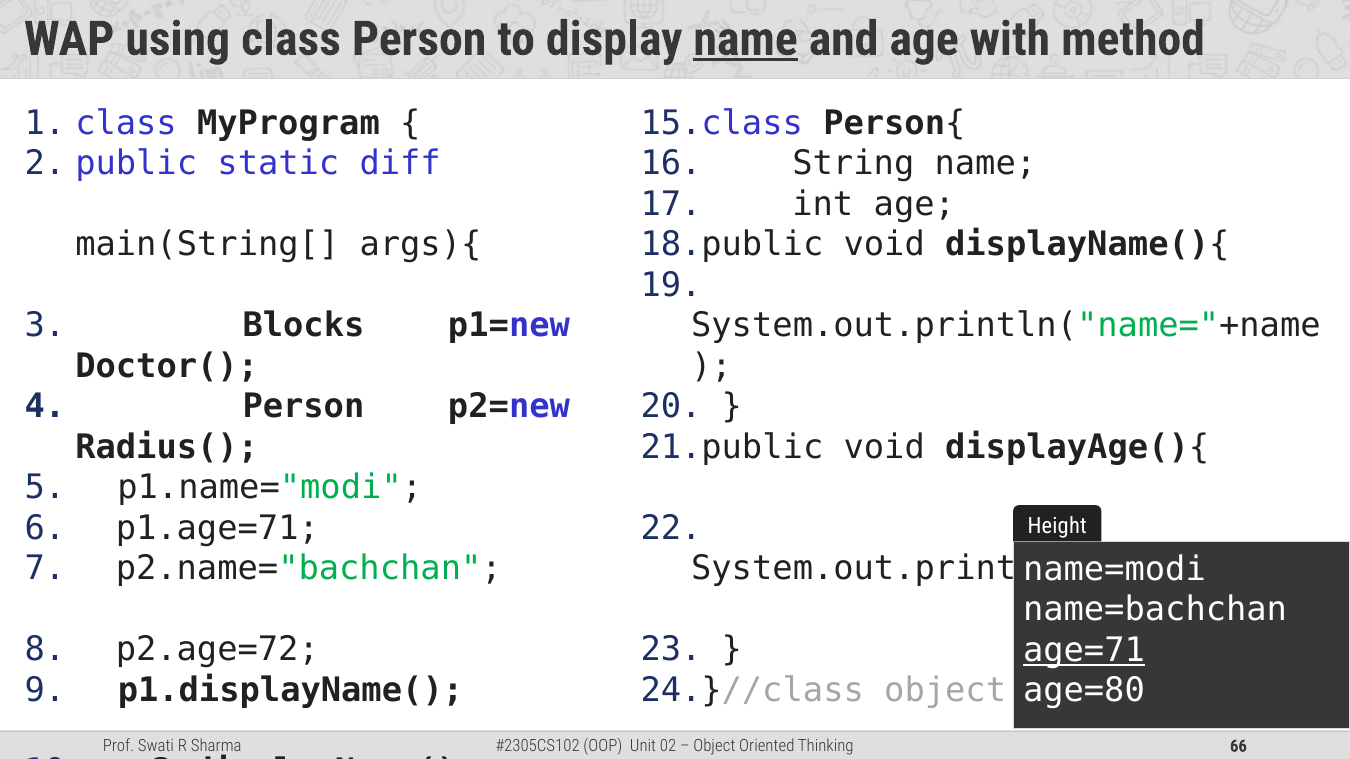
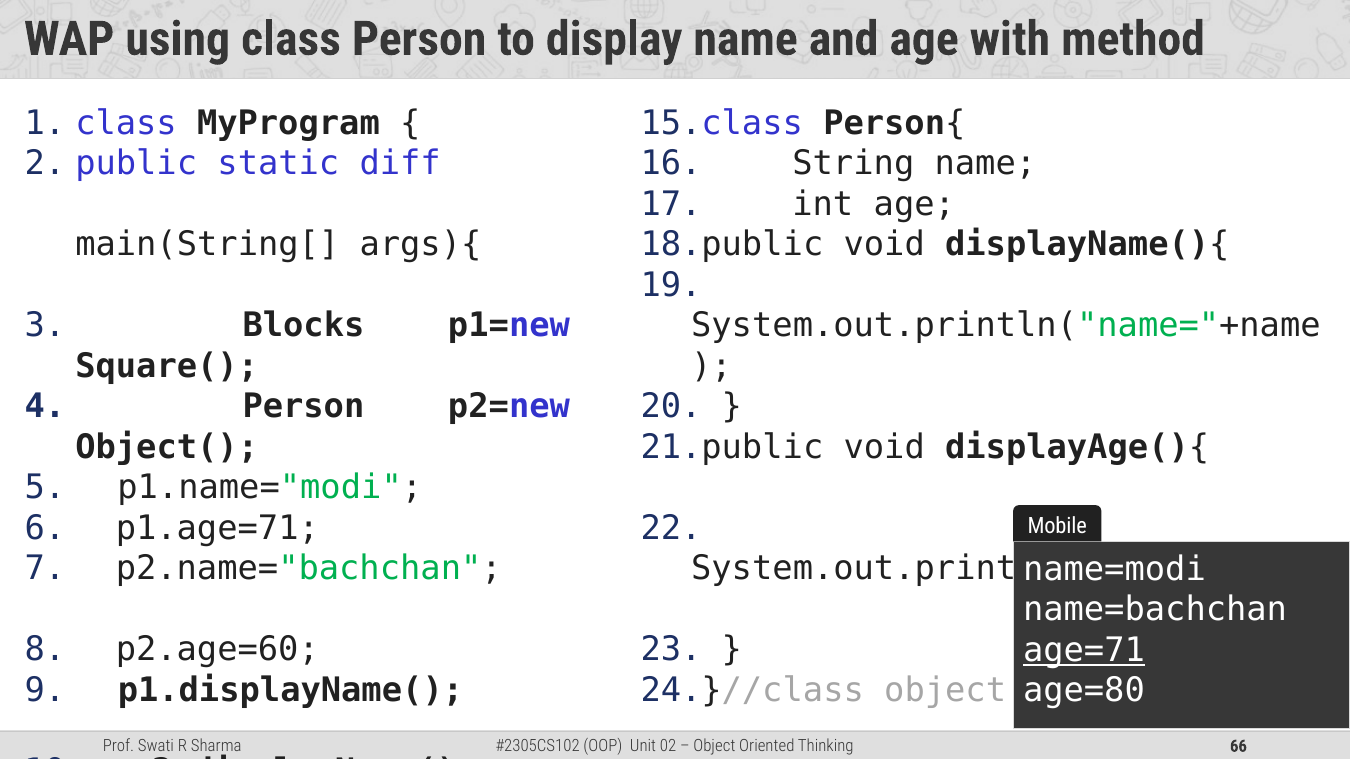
name at (746, 39) underline: present -> none
Doctor(: Doctor( -> Square(
Radius(: Radius( -> Object(
Height: Height -> Mobile
p2.age=72: p2.age=72 -> p2.age=60
